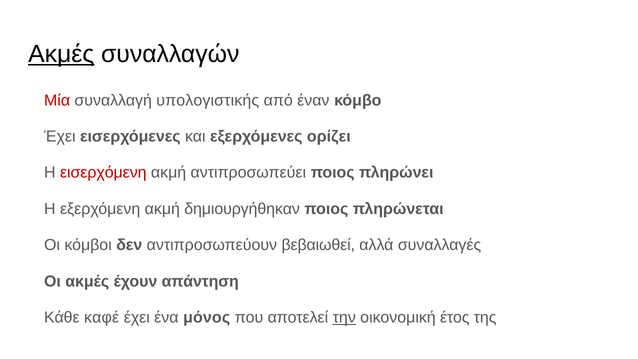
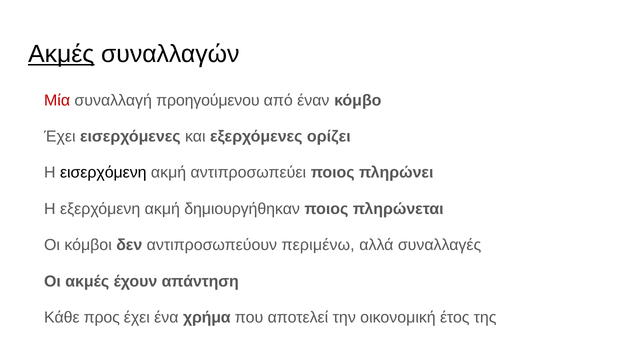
υπολογιστικής: υπολογιστικής -> προηγούμενου
εισερχόμενη colour: red -> black
βεβαιωθεί: βεβαιωθεί -> περιμένω
καφέ: καφέ -> προς
μόνος: μόνος -> χρήμα
την underline: present -> none
